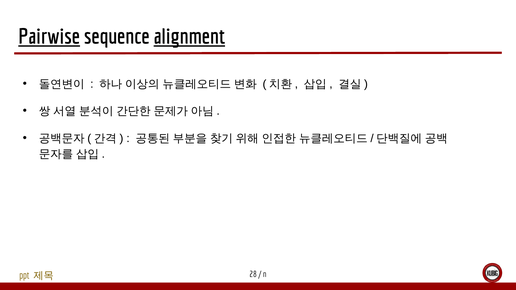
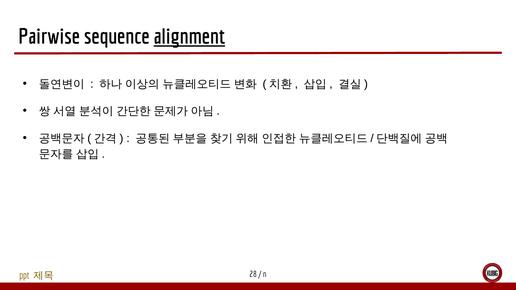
Pairwise underline: present -> none
